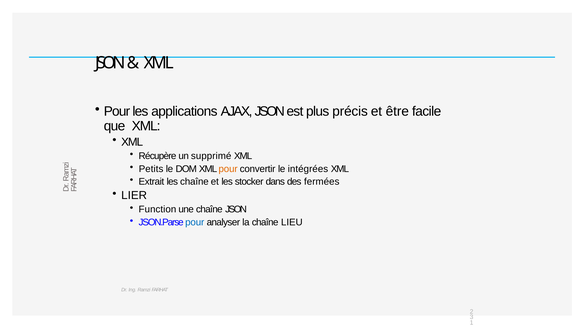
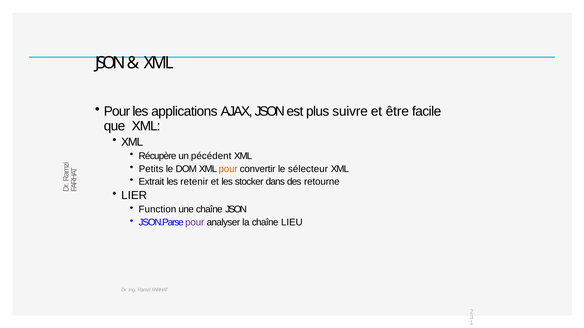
précis: précis -> suivre
supprimé: supprimé -> pécédent
intégrées: intégrées -> sélecteur
les chaîne: chaîne -> retenir
fermées: fermées -> retourne
pour at (195, 223) colour: blue -> purple
